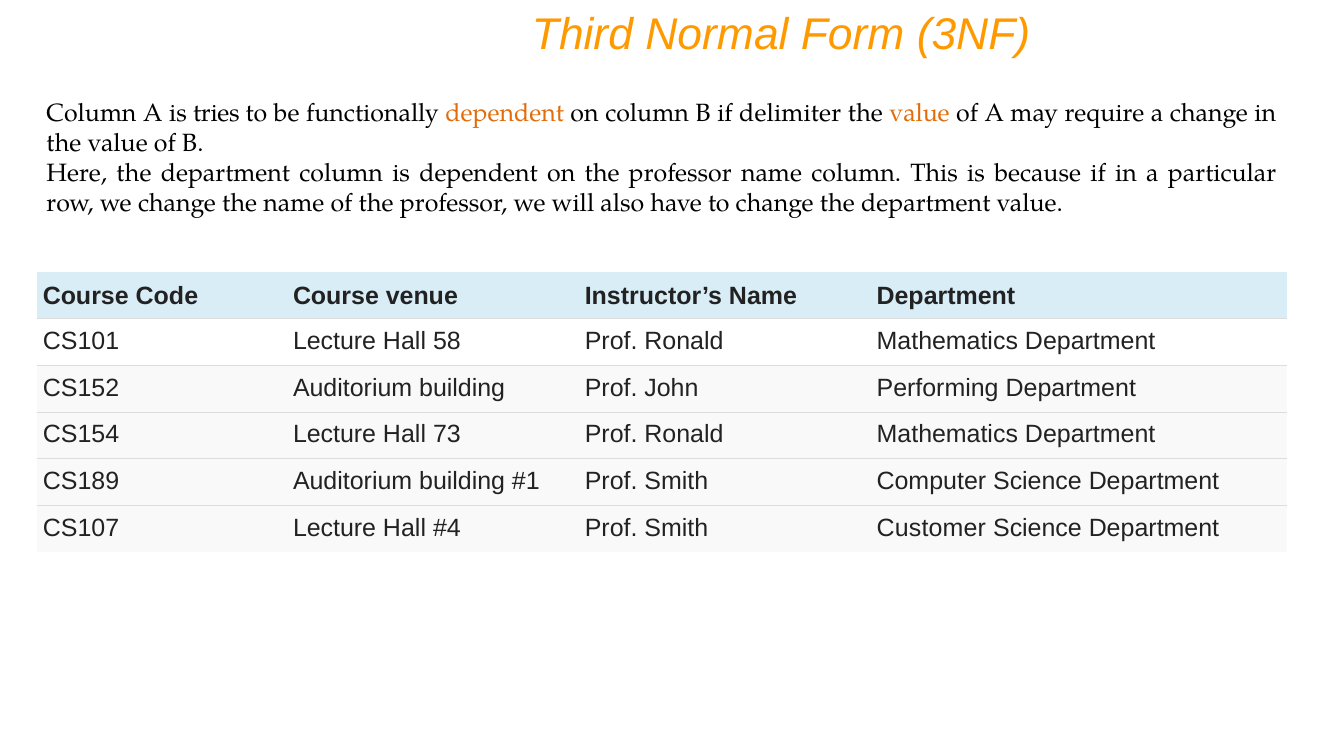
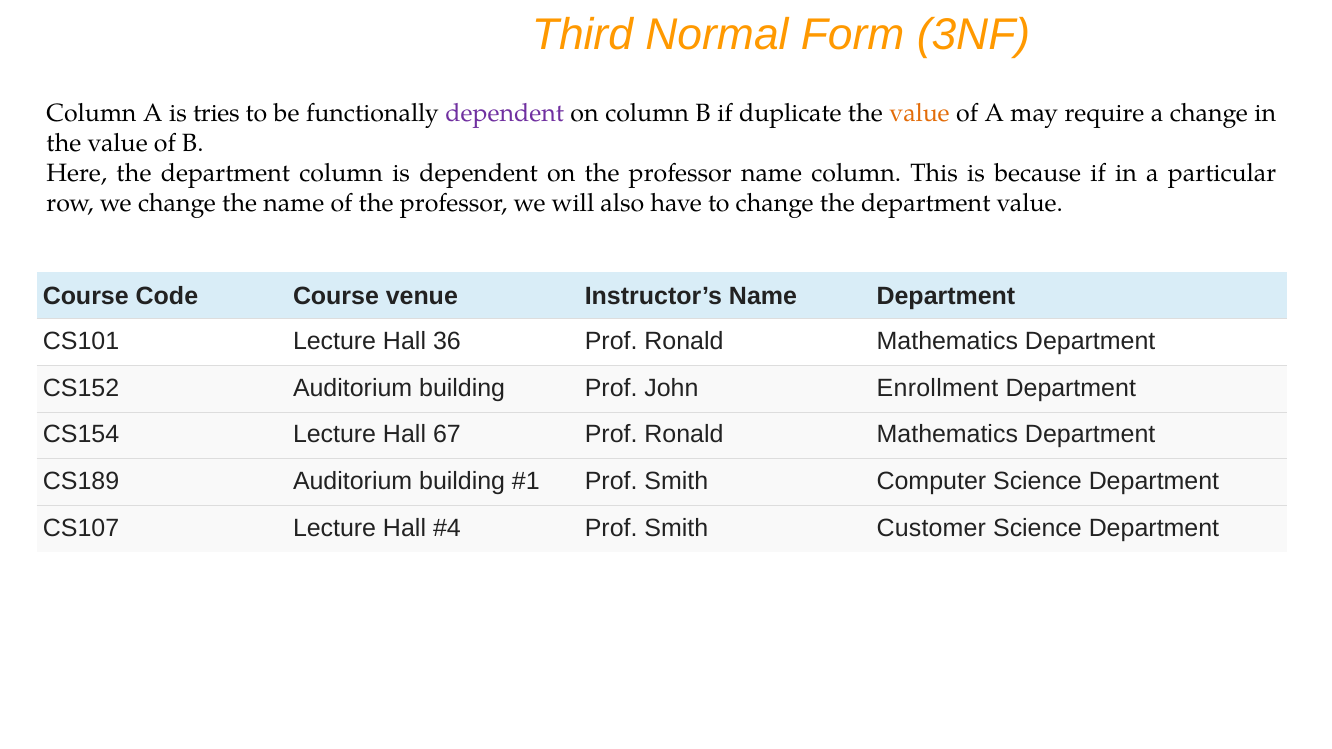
dependent at (505, 113) colour: orange -> purple
delimiter: delimiter -> duplicate
58: 58 -> 36
Performing: Performing -> Enrollment
73: 73 -> 67
